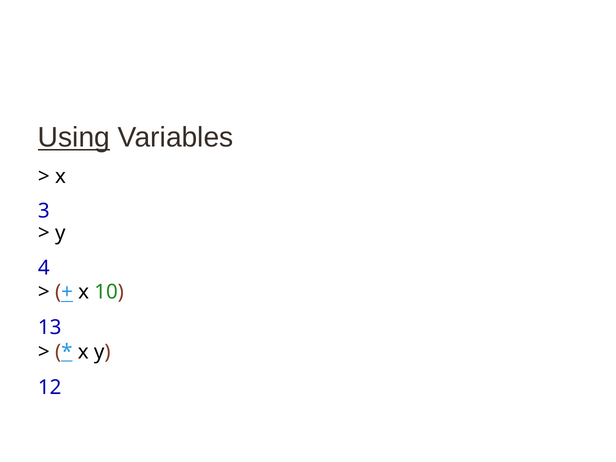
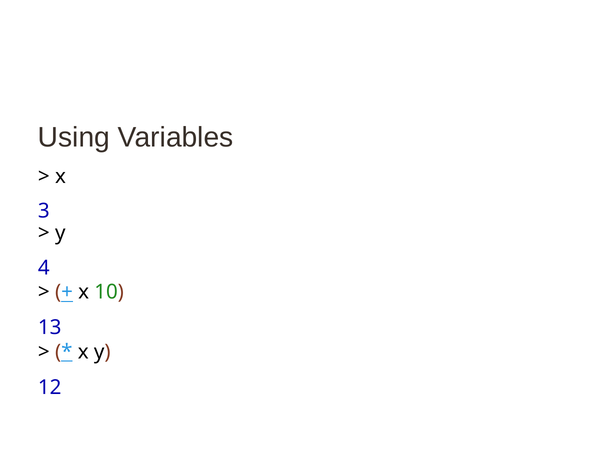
Using underline: present -> none
